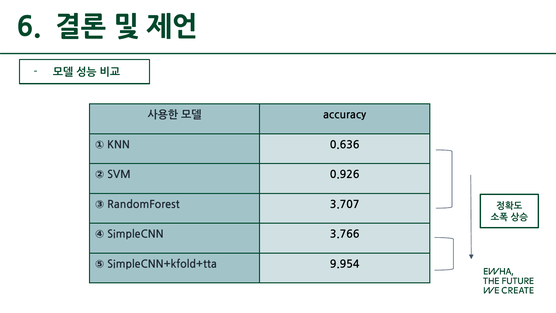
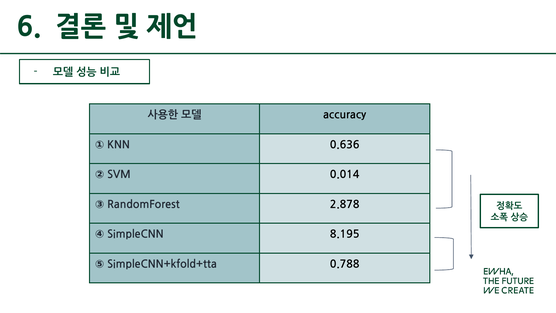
0.926: 0.926 -> 0.014
3.707: 3.707 -> 2.878
3.766: 3.766 -> 8.195
9.954: 9.954 -> 0.788
